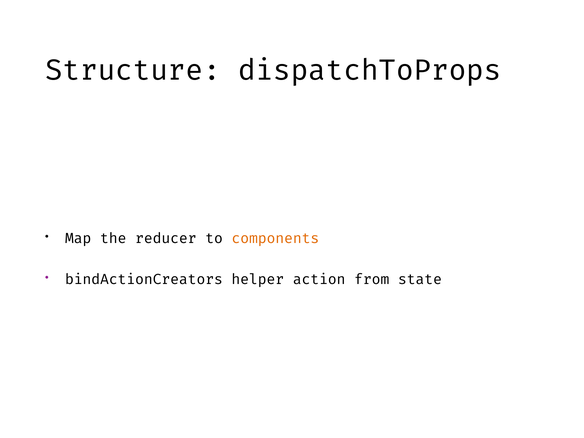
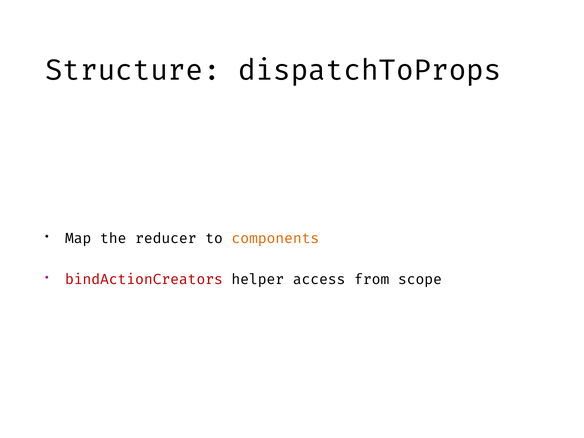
bindActionCreators colour: black -> red
action: action -> access
state: state -> scope
